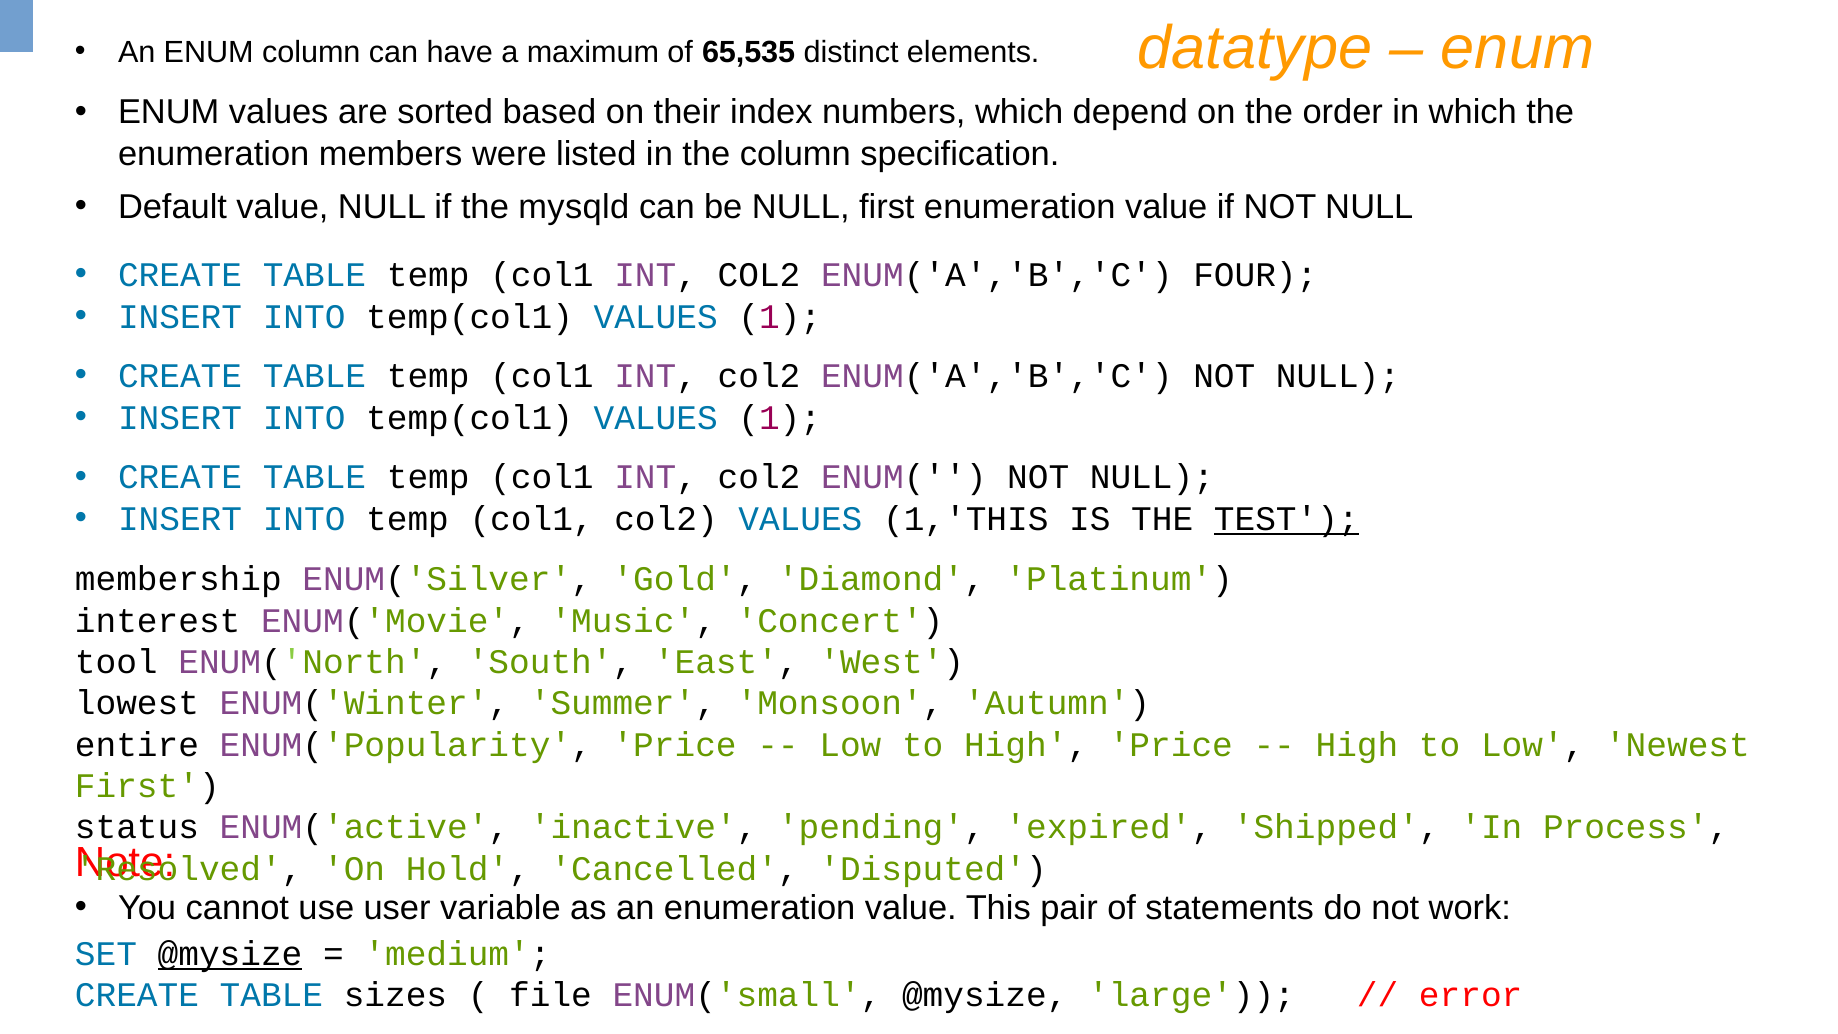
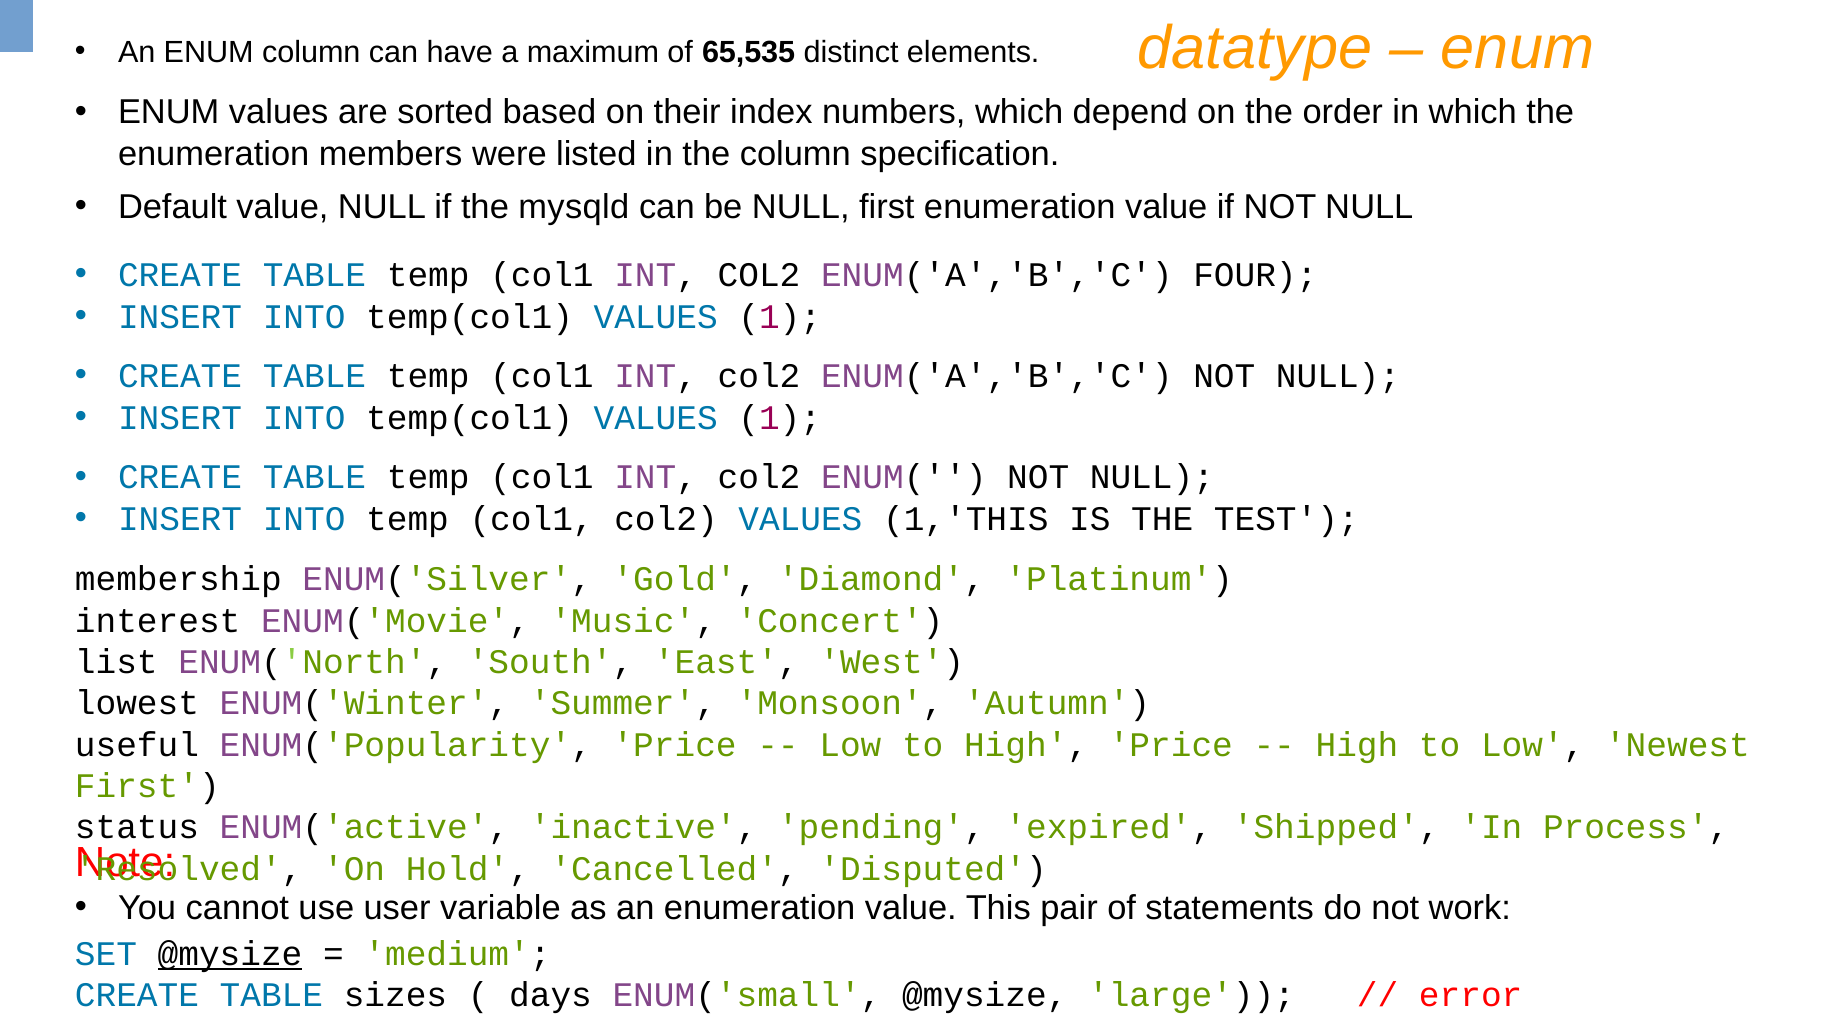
TEST underline: present -> none
tool: tool -> list
entire: entire -> useful
file: file -> days
